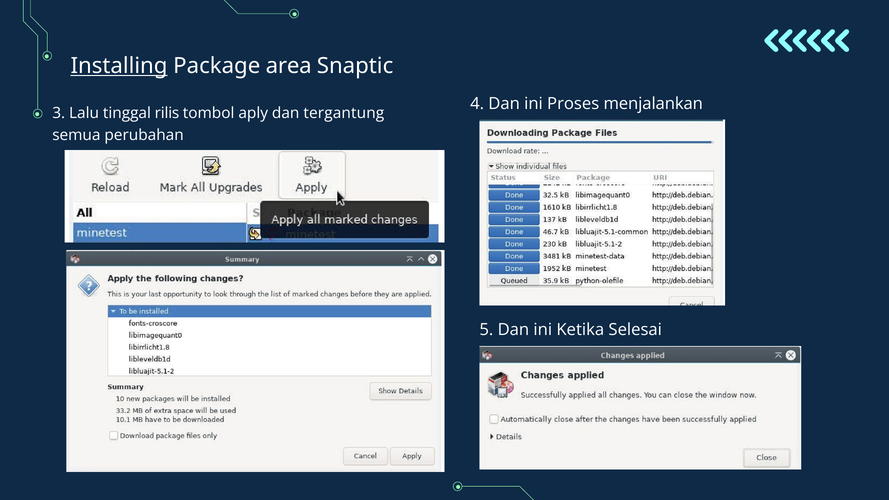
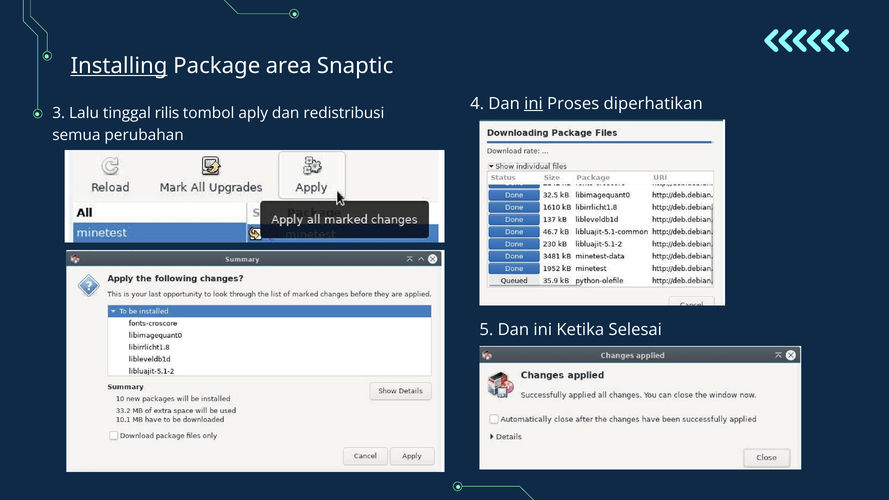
ini at (533, 104) underline: none -> present
menjalankan: menjalankan -> diperhatikan
tergantung: tergantung -> redistribusi
